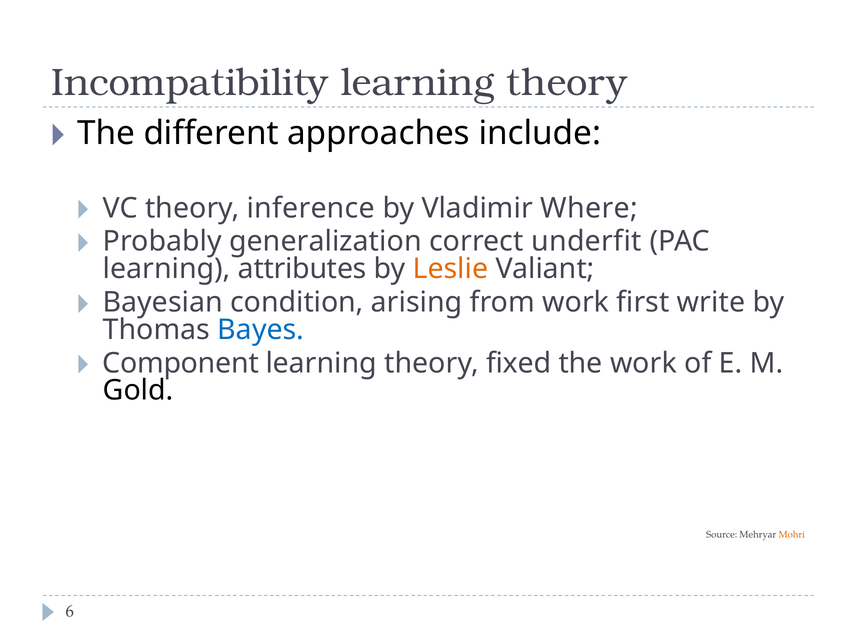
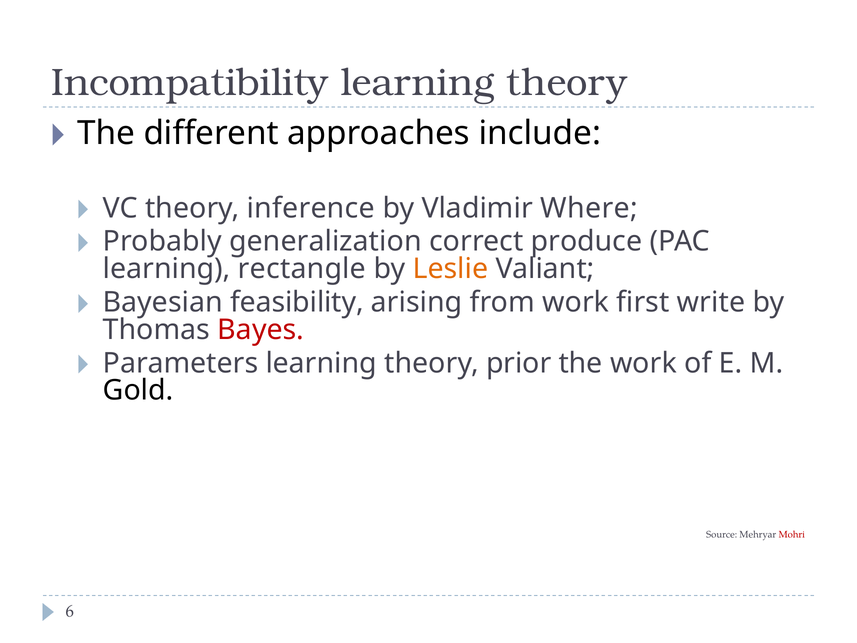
underfit: underfit -> produce
attributes: attributes -> rectangle
condition: condition -> feasibility
Bayes colour: blue -> red
Component: Component -> Parameters
fixed: fixed -> prior
Mohri colour: orange -> red
